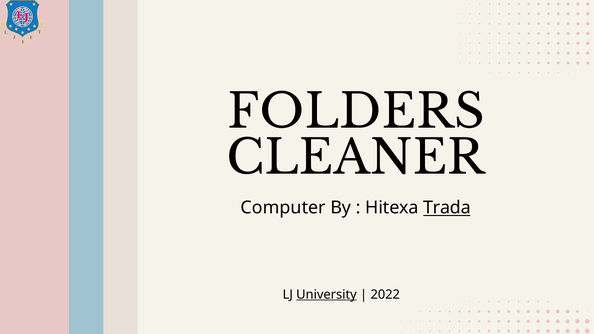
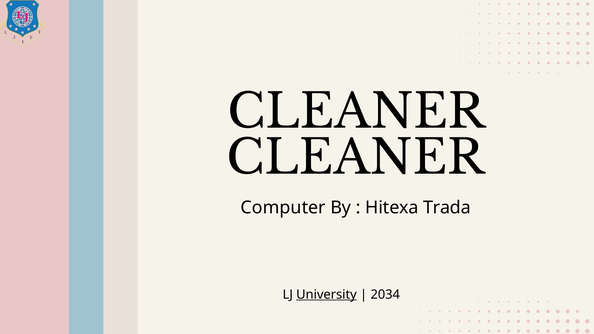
FOLDERS at (356, 112): FOLDERS -> CLEANER
Trada underline: present -> none
2022: 2022 -> 2034
